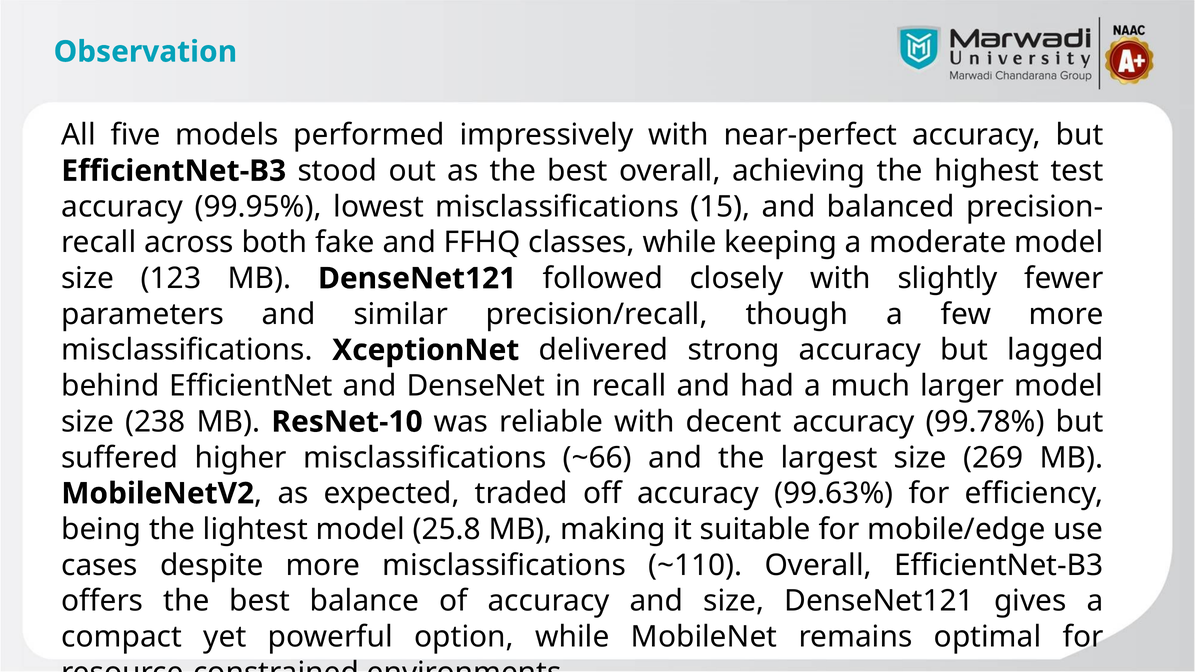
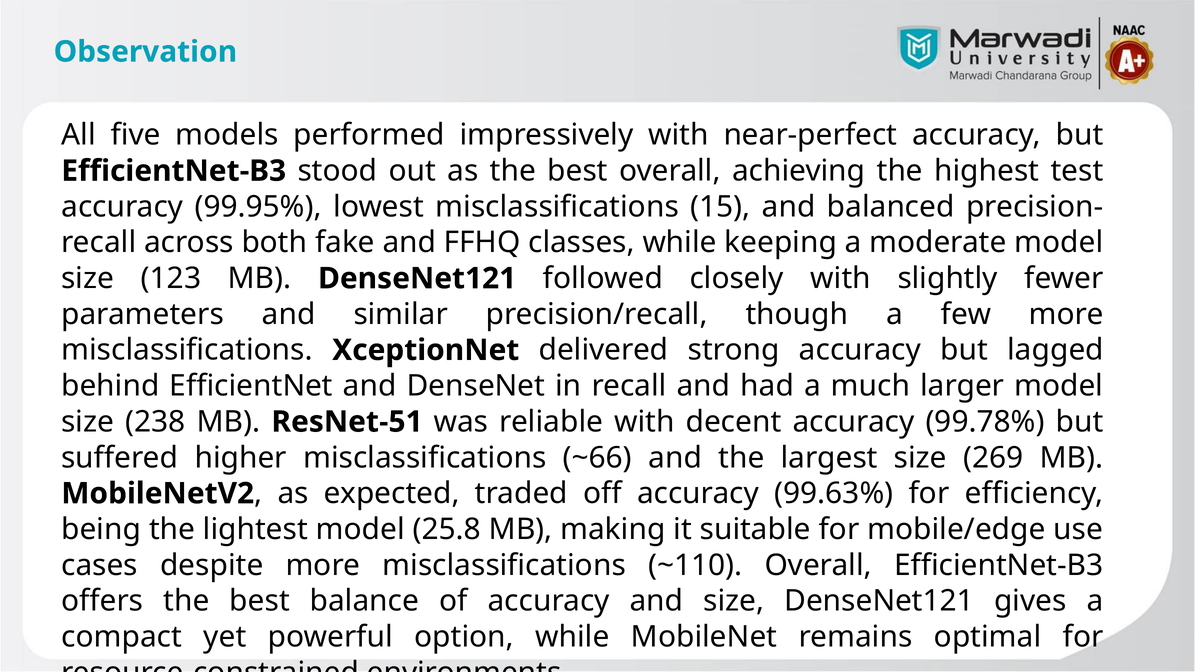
ResNet-10: ResNet-10 -> ResNet-51
